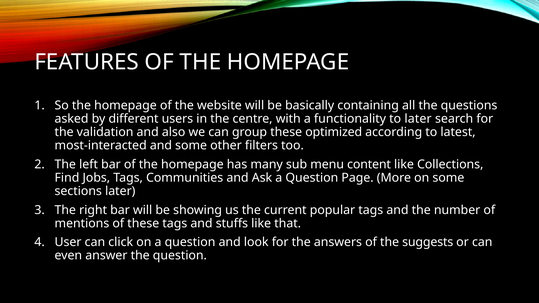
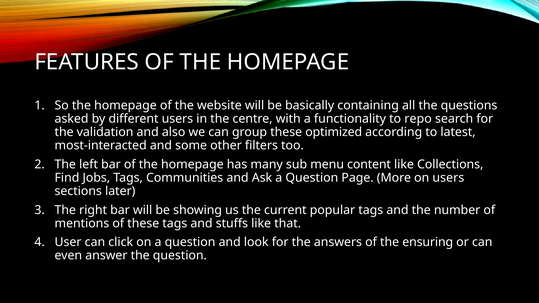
to later: later -> repo
on some: some -> users
suggests: suggests -> ensuring
